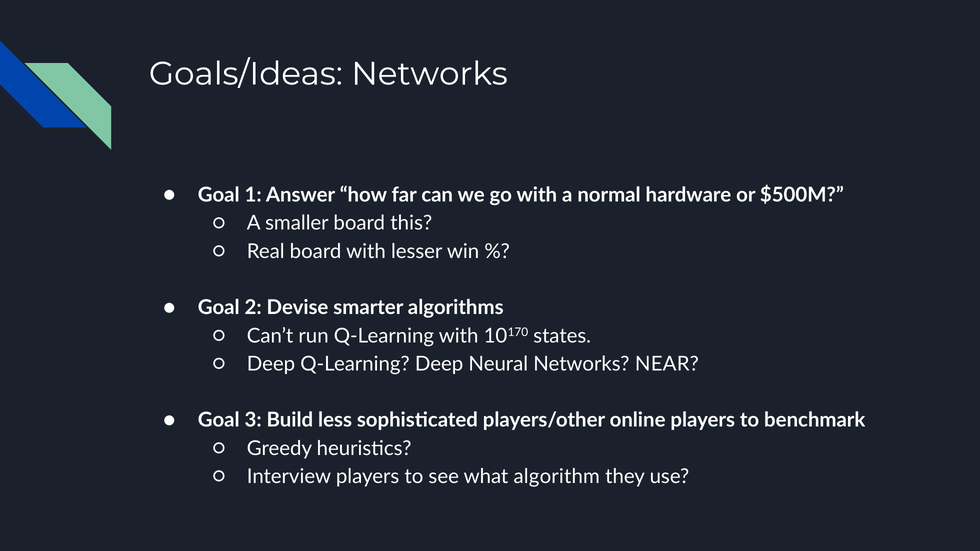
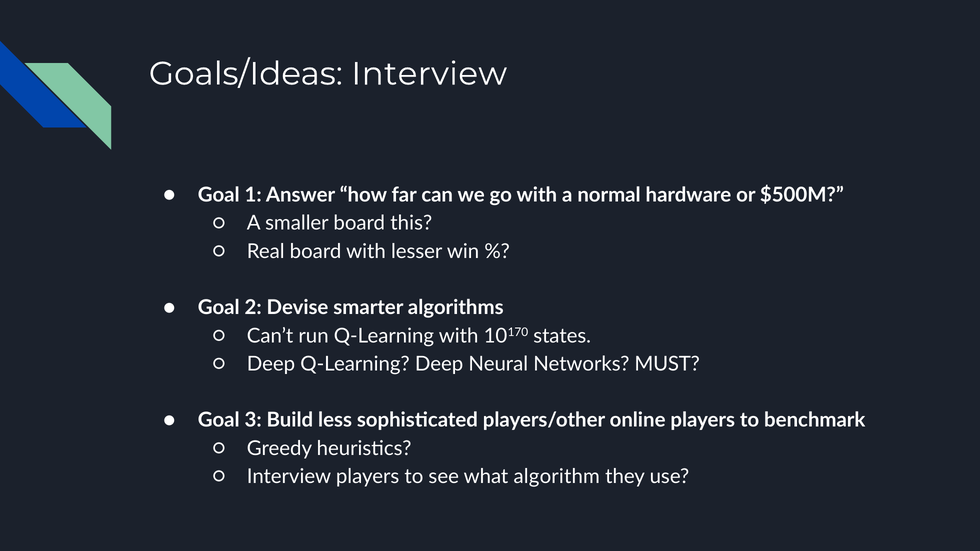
Goals/Ideas Networks: Networks -> Interview
NEAR: NEAR -> MUST
